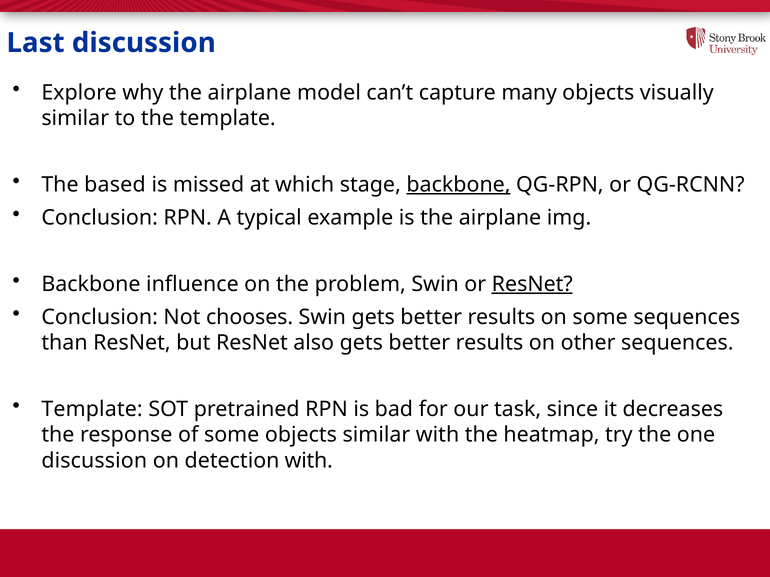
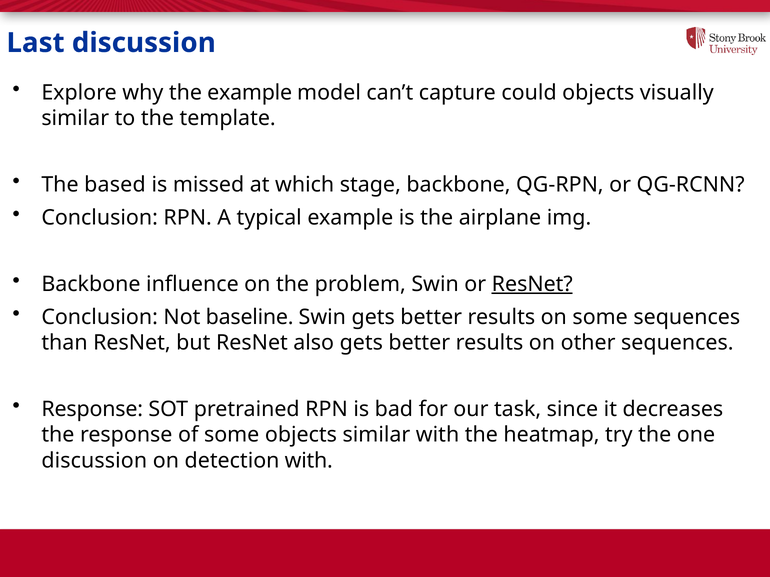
why the airplane: airplane -> example
many: many -> could
backbone at (459, 185) underline: present -> none
chooses: chooses -> baseline
Template at (92, 409): Template -> Response
